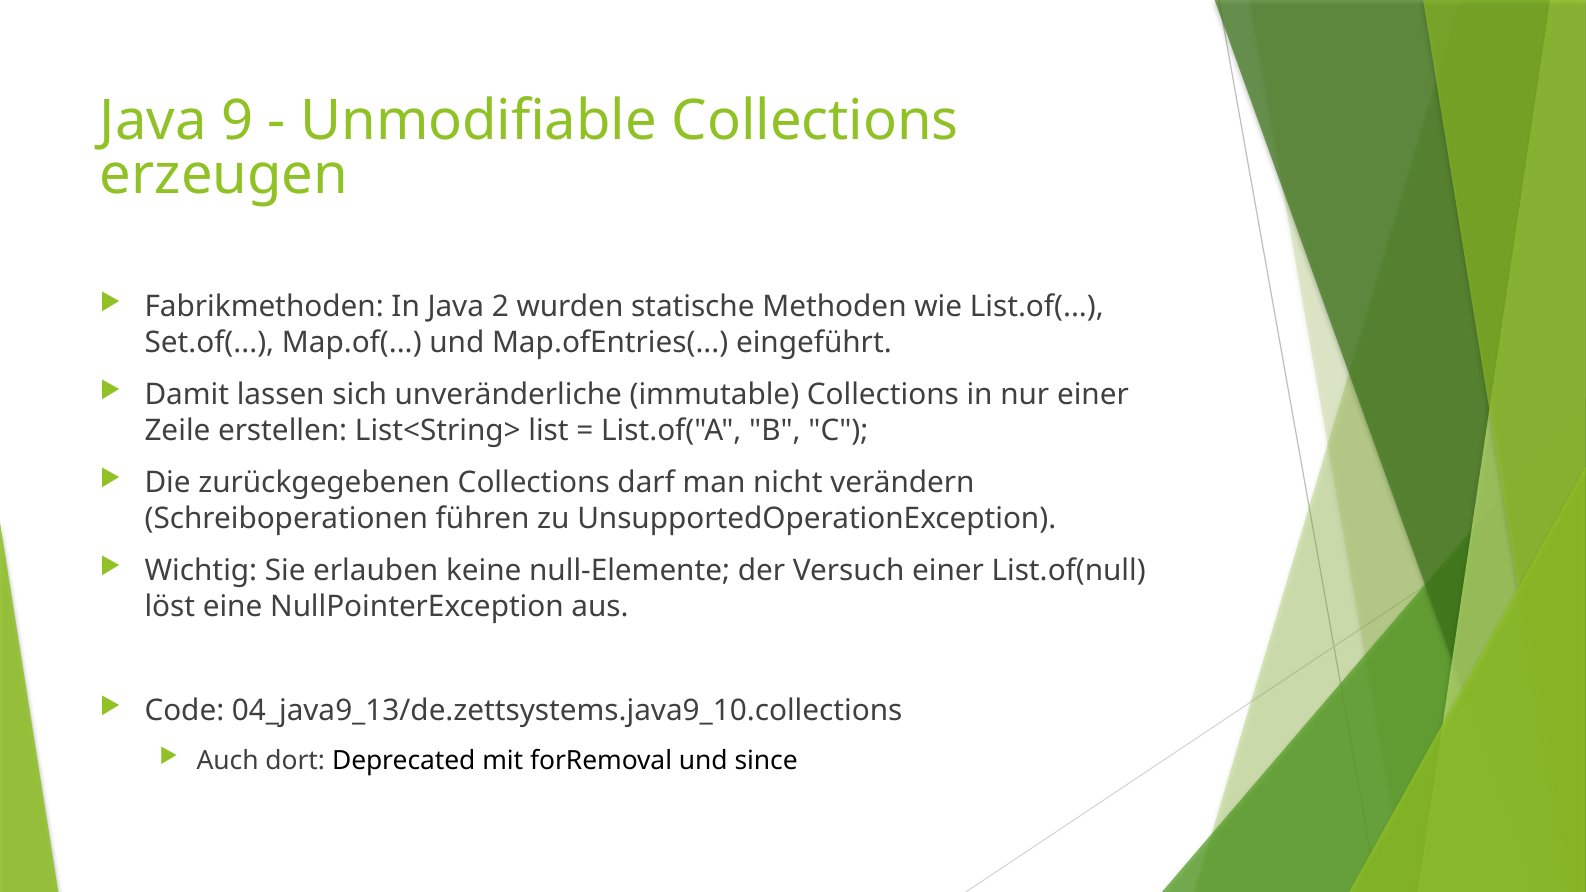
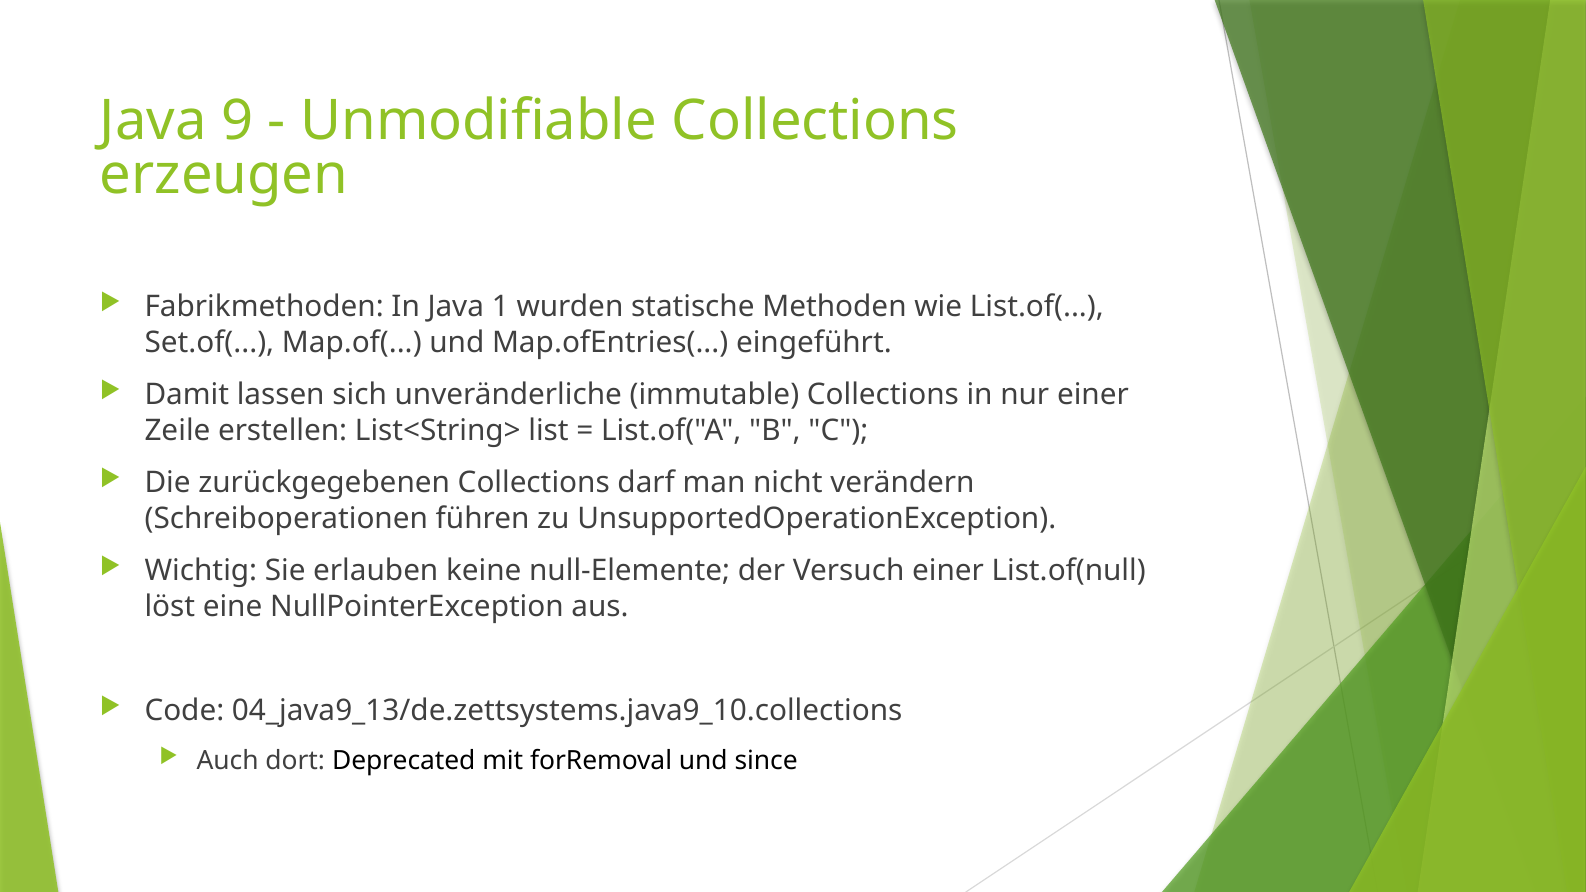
2: 2 -> 1
